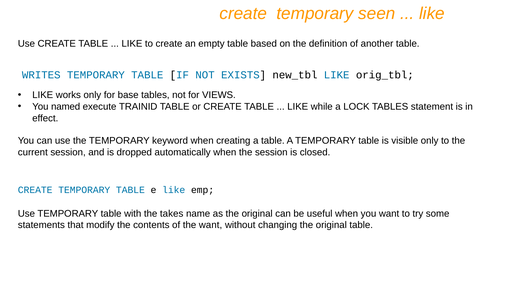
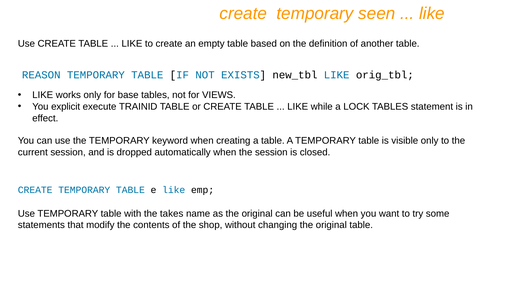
WRITES: WRITES -> REASON
named: named -> explicit
the want: want -> shop
